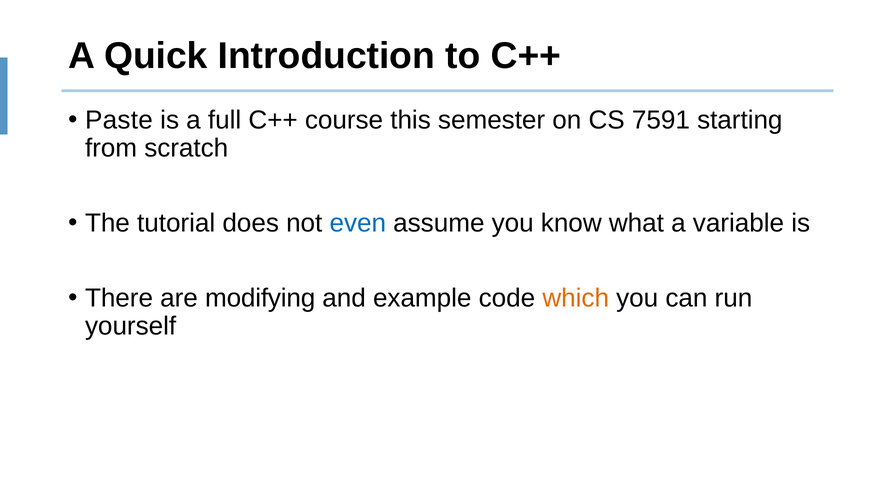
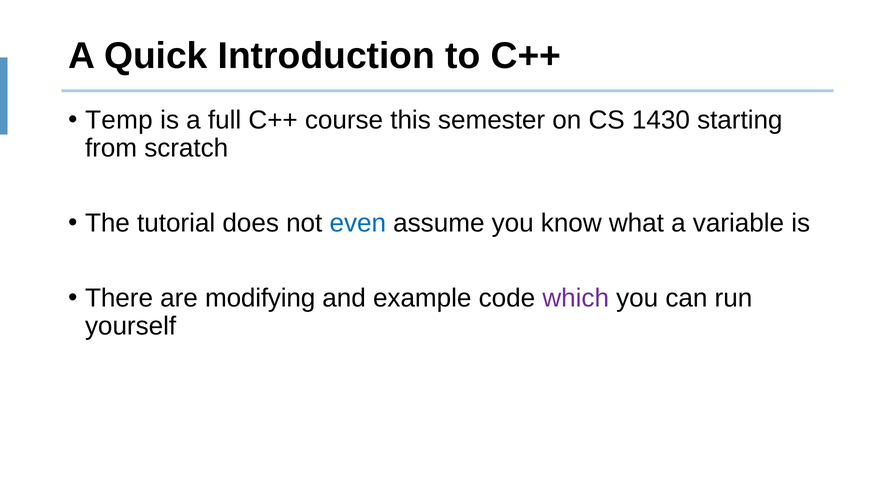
Paste: Paste -> Temp
7591: 7591 -> 1430
which colour: orange -> purple
